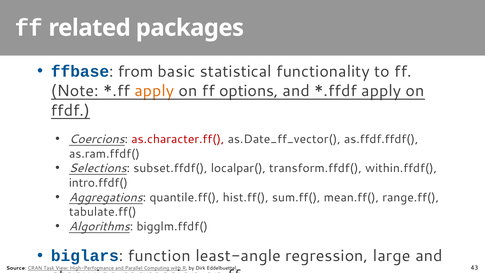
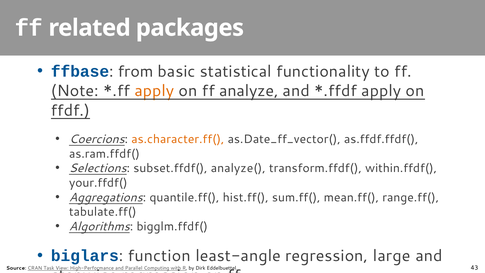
options: options -> analyze
as.character.ff( colour: red -> orange
localpar(: localpar( -> analyze(
intro.ffdf(: intro.ffdf( -> your.ffdf(
